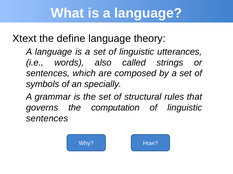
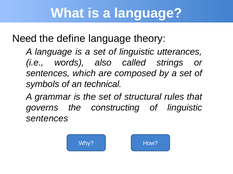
Xtext: Xtext -> Need
specially: specially -> technical
computation: computation -> constructing
